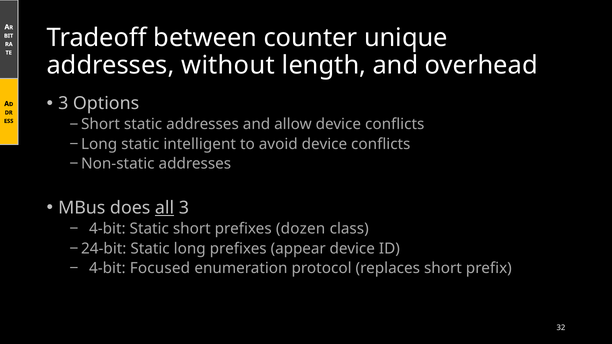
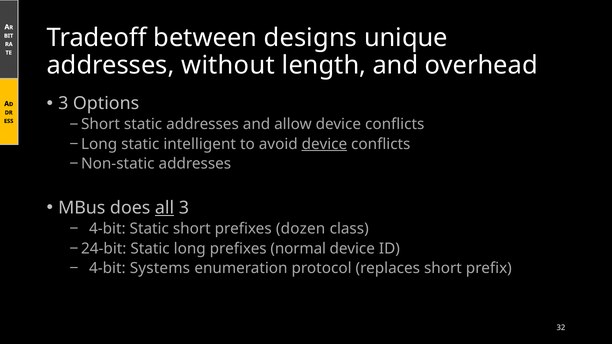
counter: counter -> designs
device at (324, 144) underline: none -> present
appear: appear -> normal
Focused: Focused -> Systems
